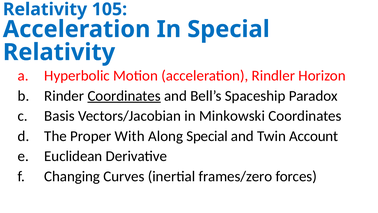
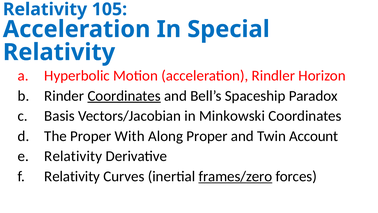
Along Special: Special -> Proper
Euclidean at (73, 156): Euclidean -> Relativity
Changing at (72, 176): Changing -> Relativity
frames/zero underline: none -> present
